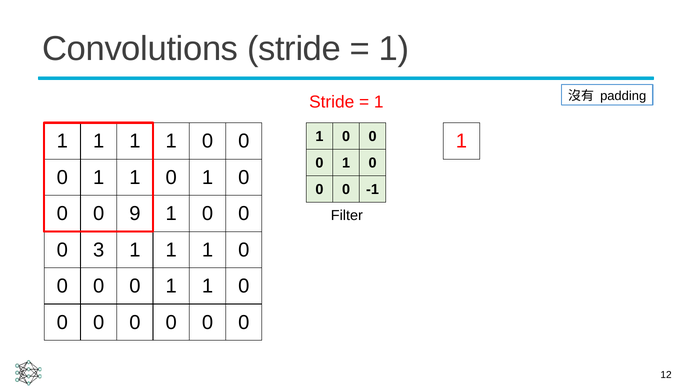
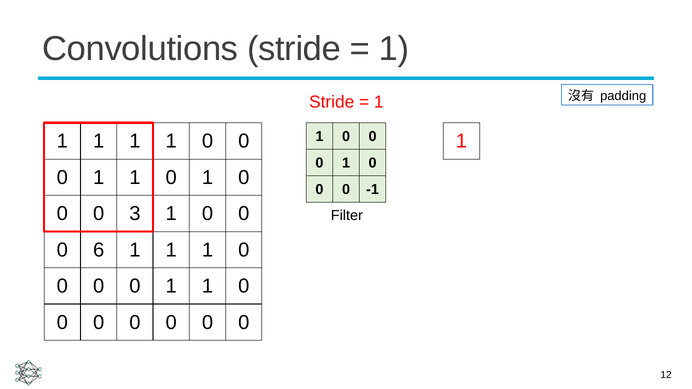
9: 9 -> 3
3: 3 -> 6
